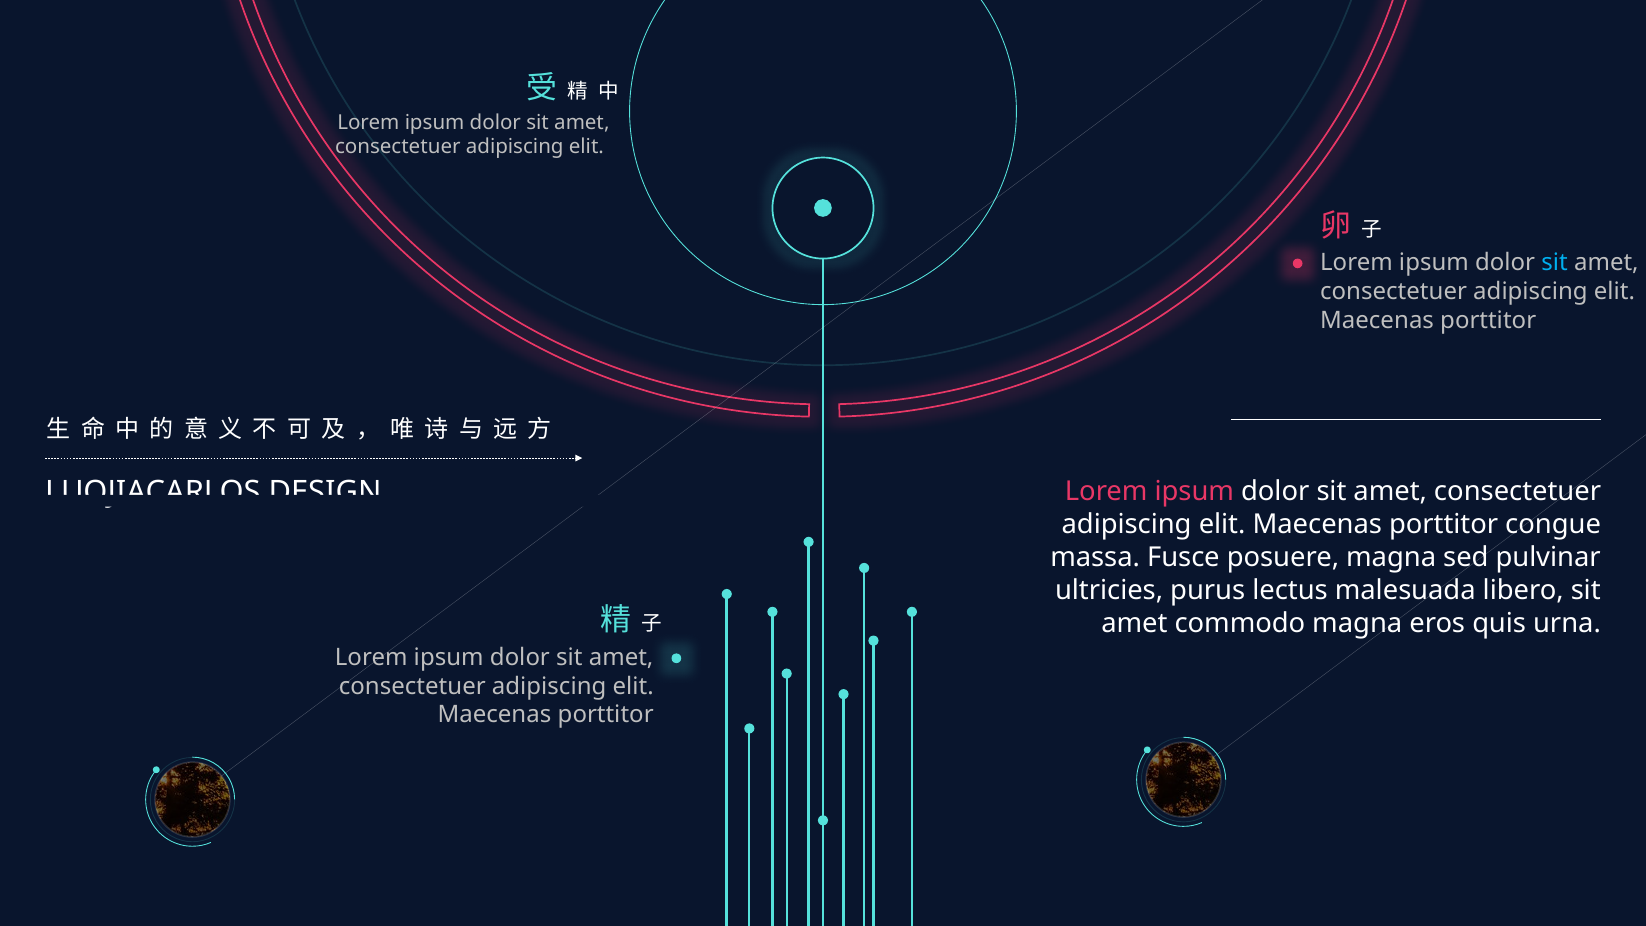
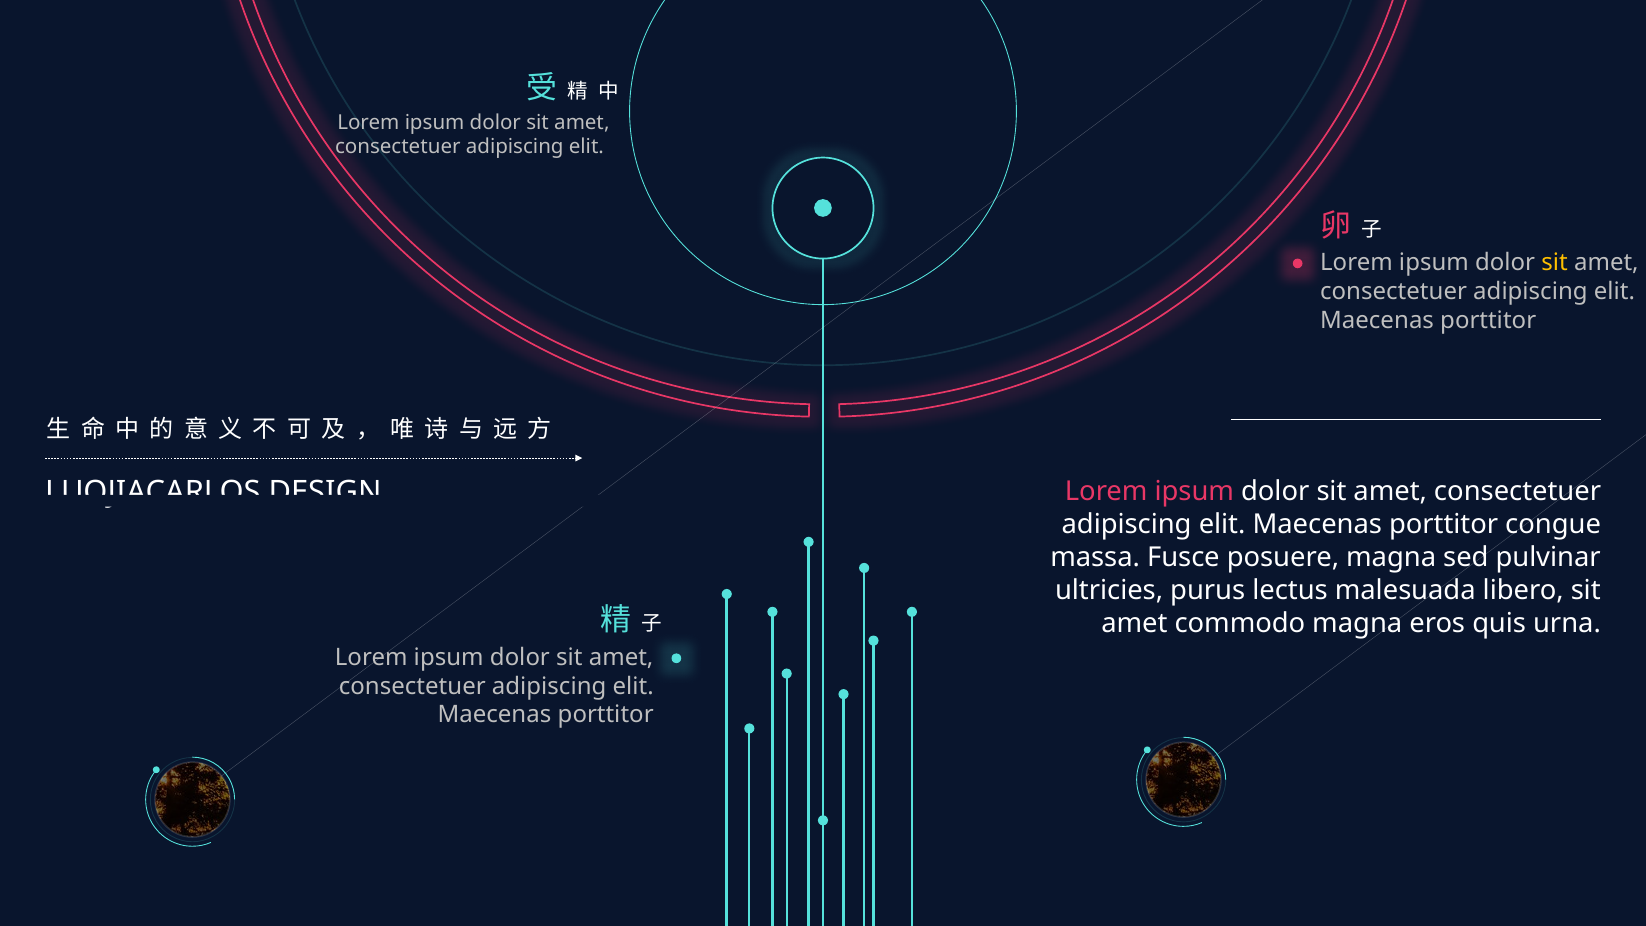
sit at (1555, 263) colour: light blue -> yellow
